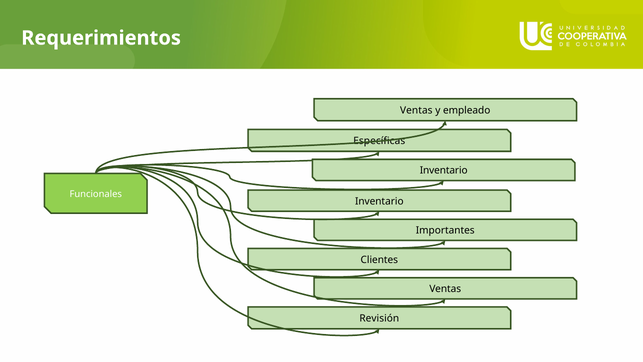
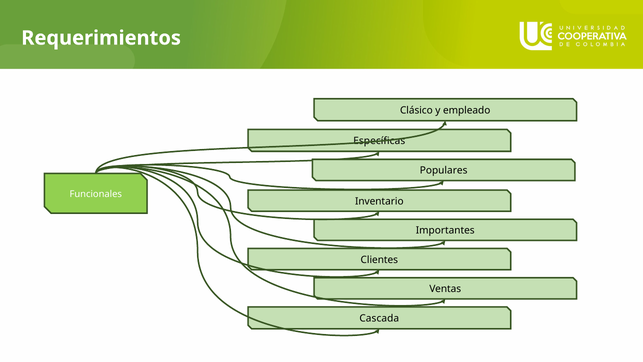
Ventas at (416, 110): Ventas -> Clásico
Inventario at (444, 171): Inventario -> Populares
Revisión: Revisión -> Cascada
